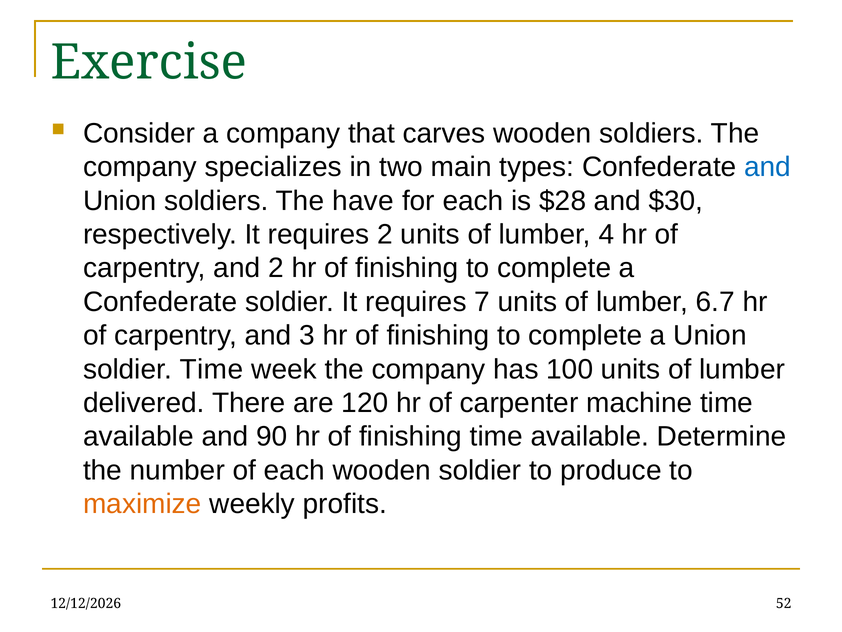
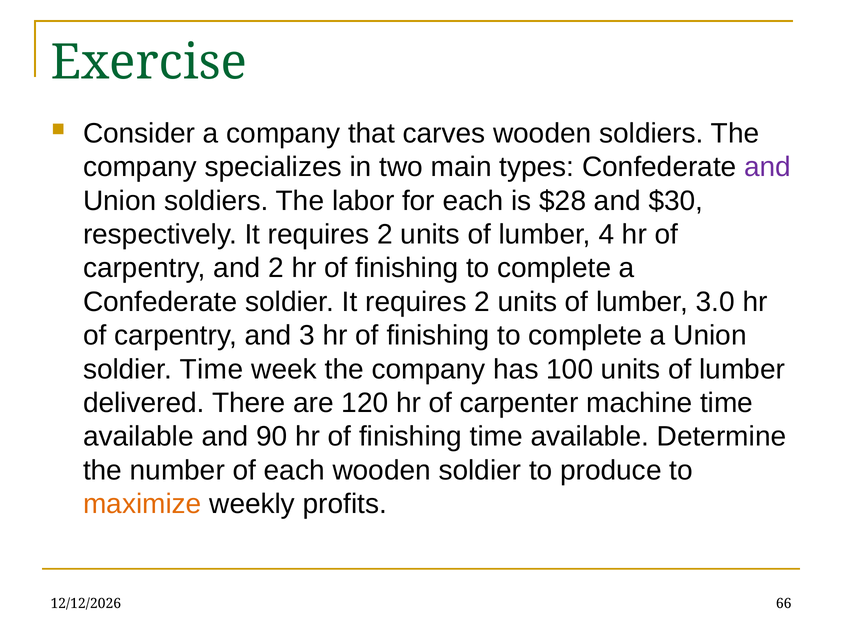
and at (768, 167) colour: blue -> purple
have: have -> labor
soldier It requires 7: 7 -> 2
6.7: 6.7 -> 3.0
52: 52 -> 66
